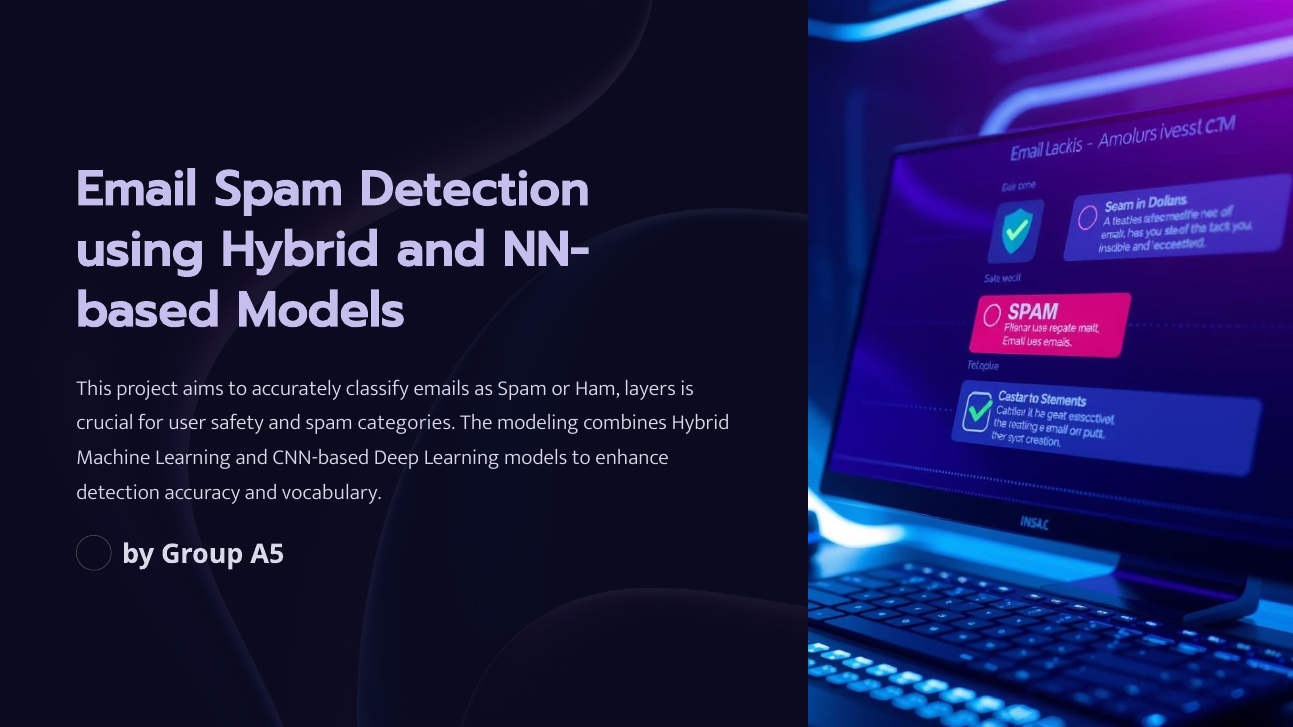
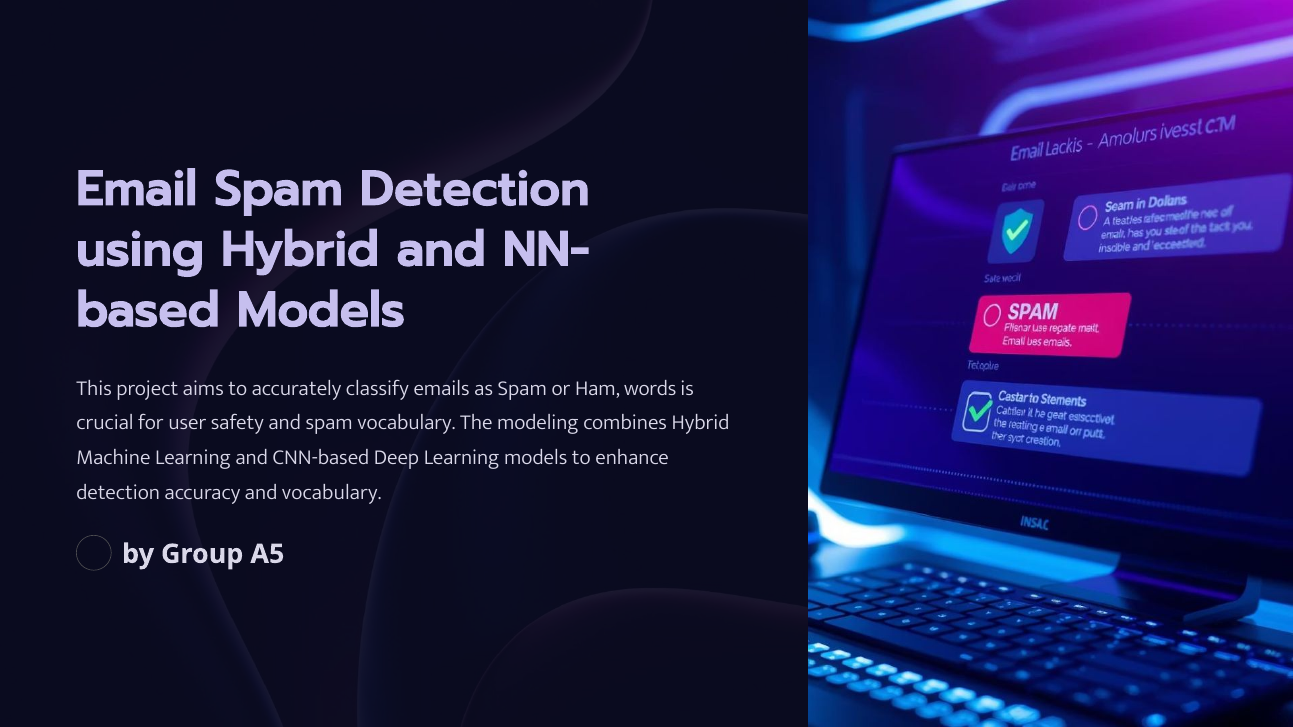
layers: layers -> words
spam categories: categories -> vocabulary
